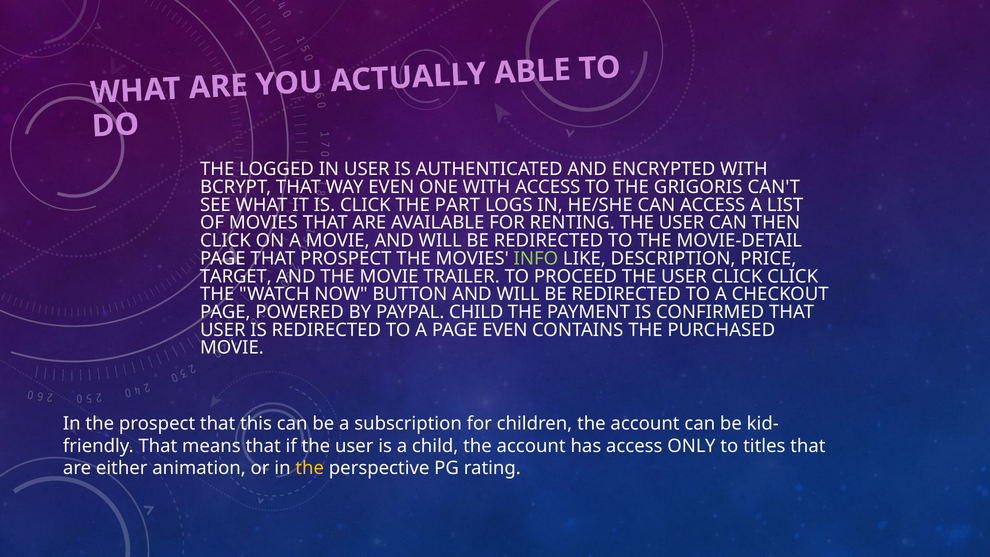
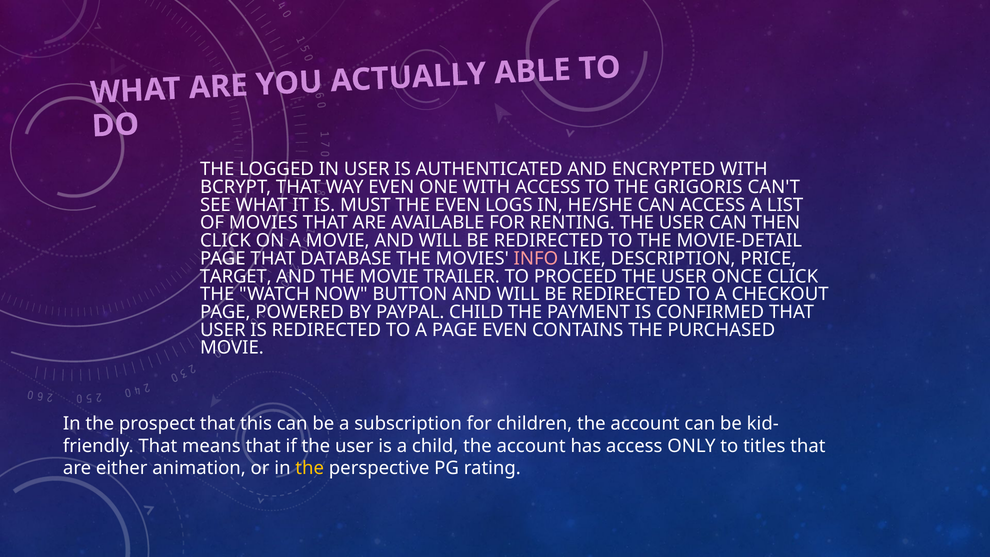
IS CLICK: CLICK -> MUST
THE PART: PART -> EVEN
THAT PROSPECT: PROSPECT -> DATABASE
INFO colour: light green -> pink
USER CLICK: CLICK -> ONCE
